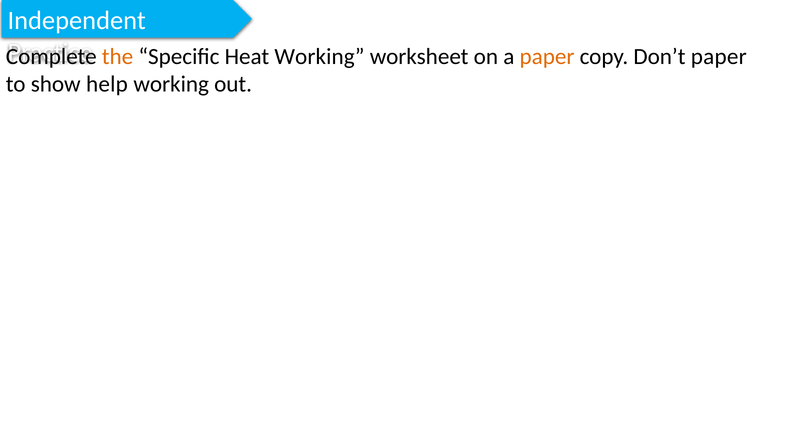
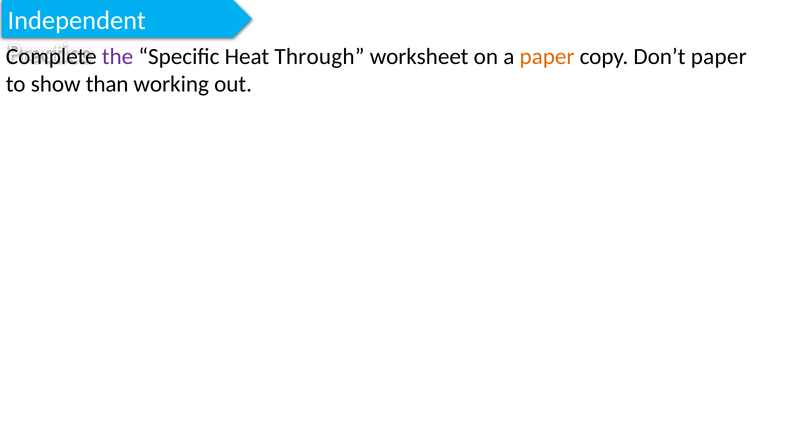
the colour: orange -> purple
Heat Working: Working -> Through
help: help -> than
